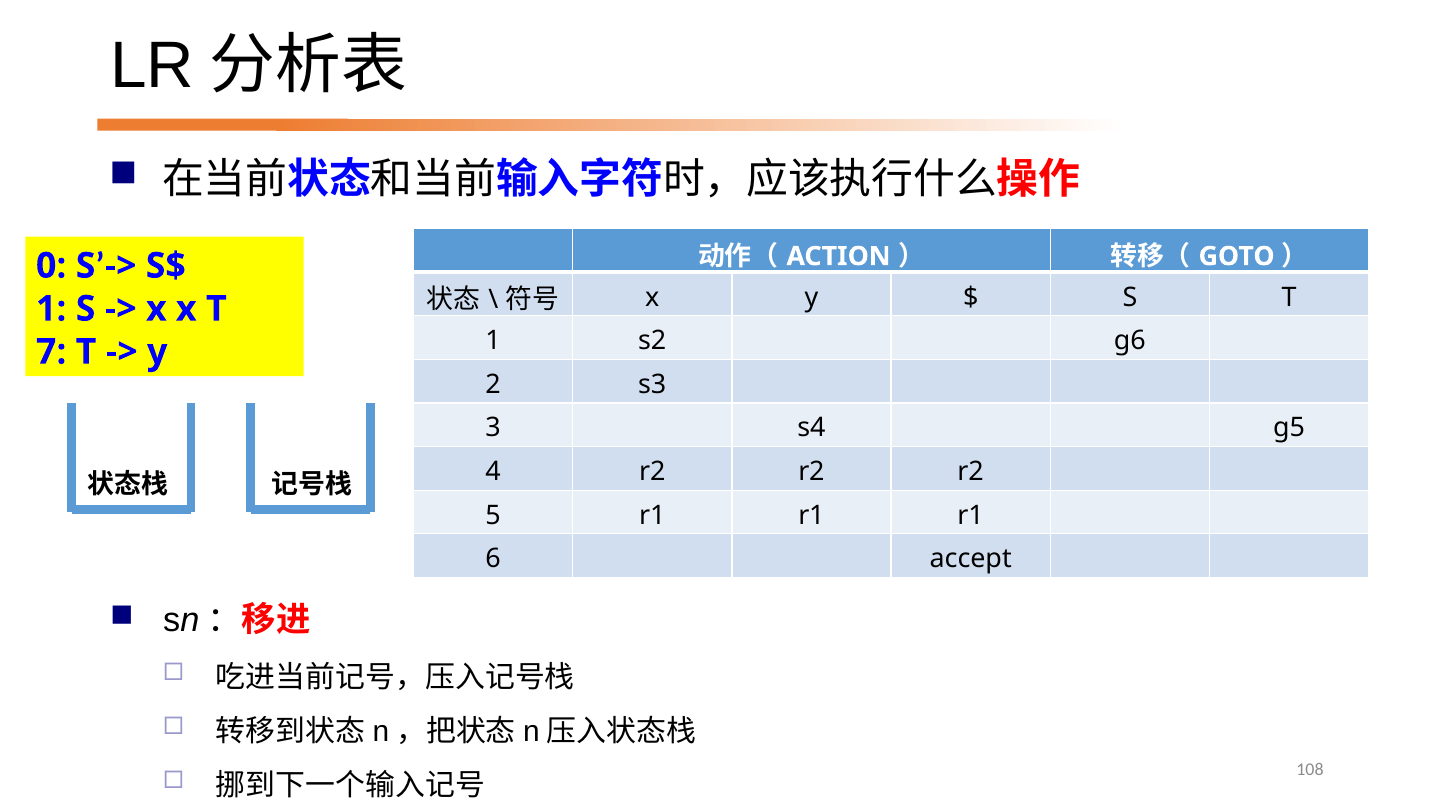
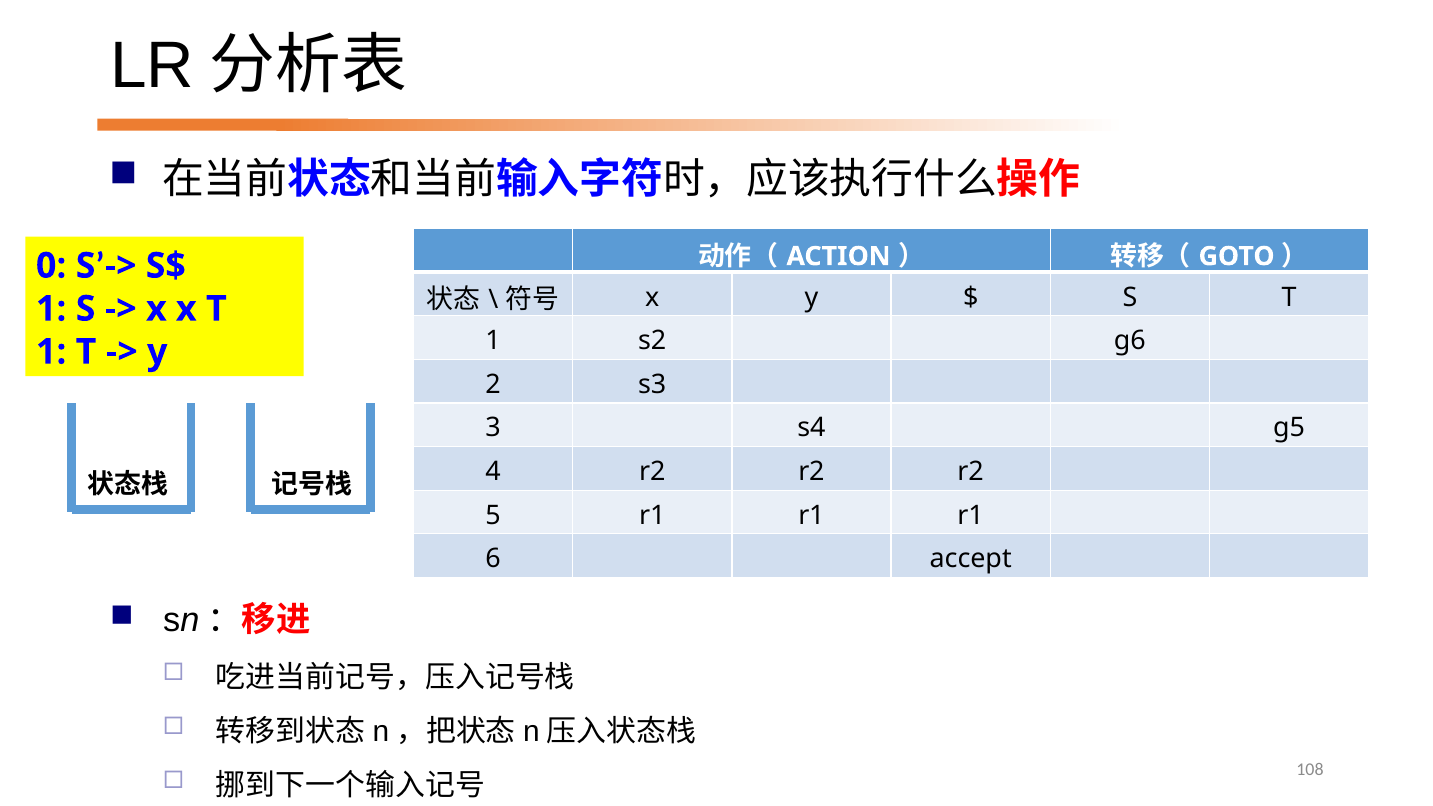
7 at (51, 352): 7 -> 1
